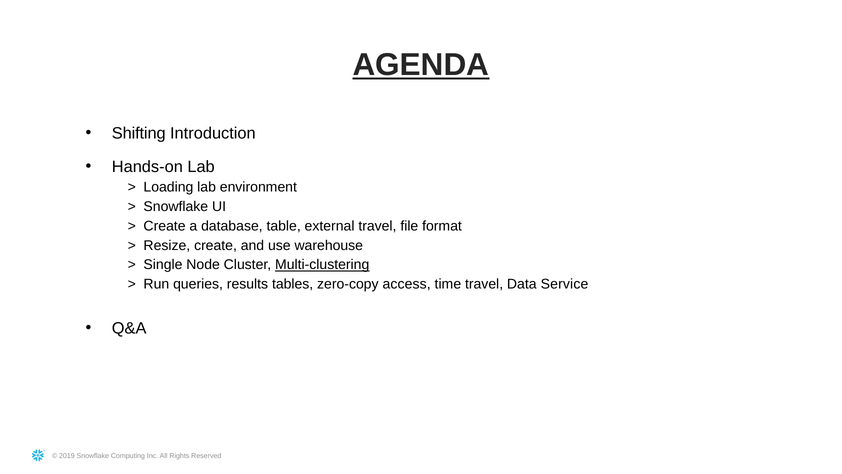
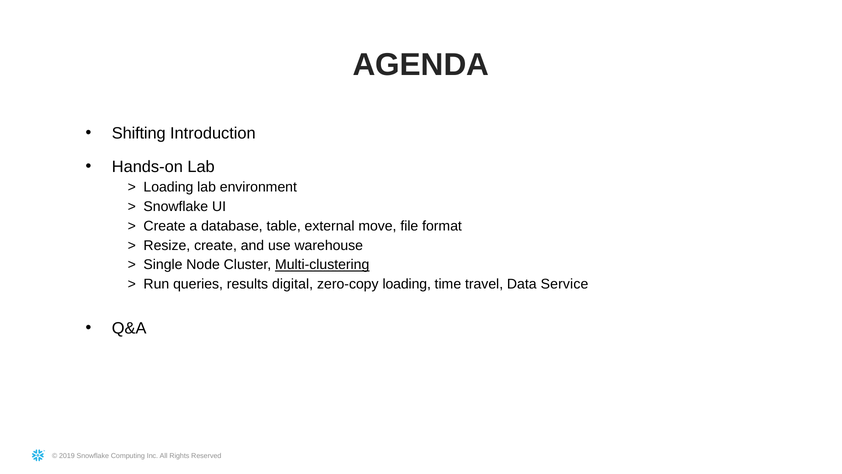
AGENDA underline: present -> none
external travel: travel -> move
tables: tables -> digital
zero-copy access: access -> loading
